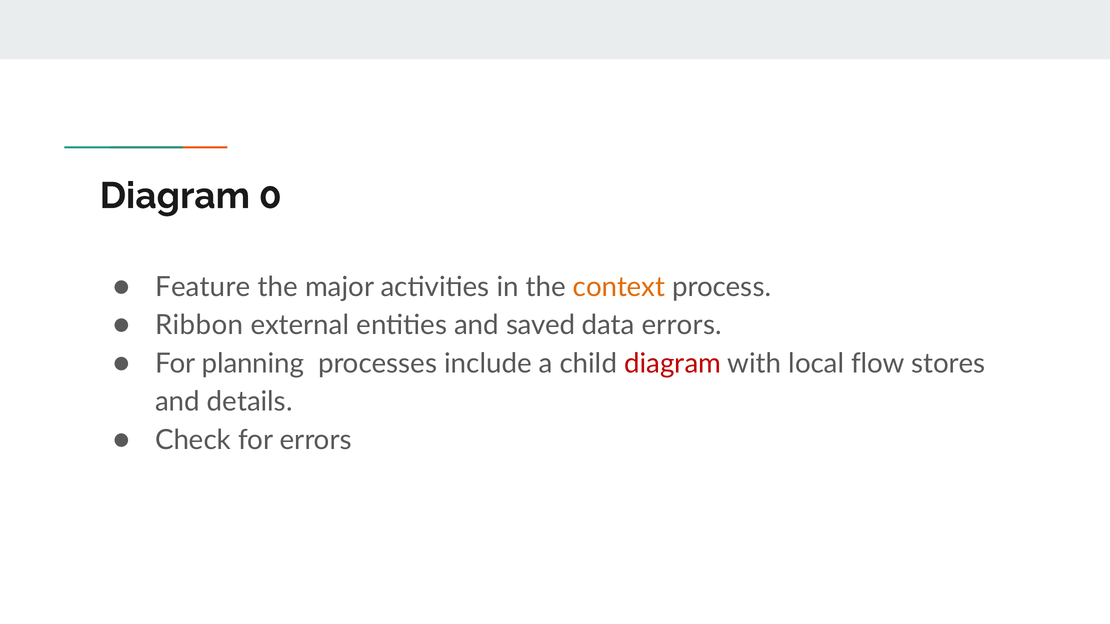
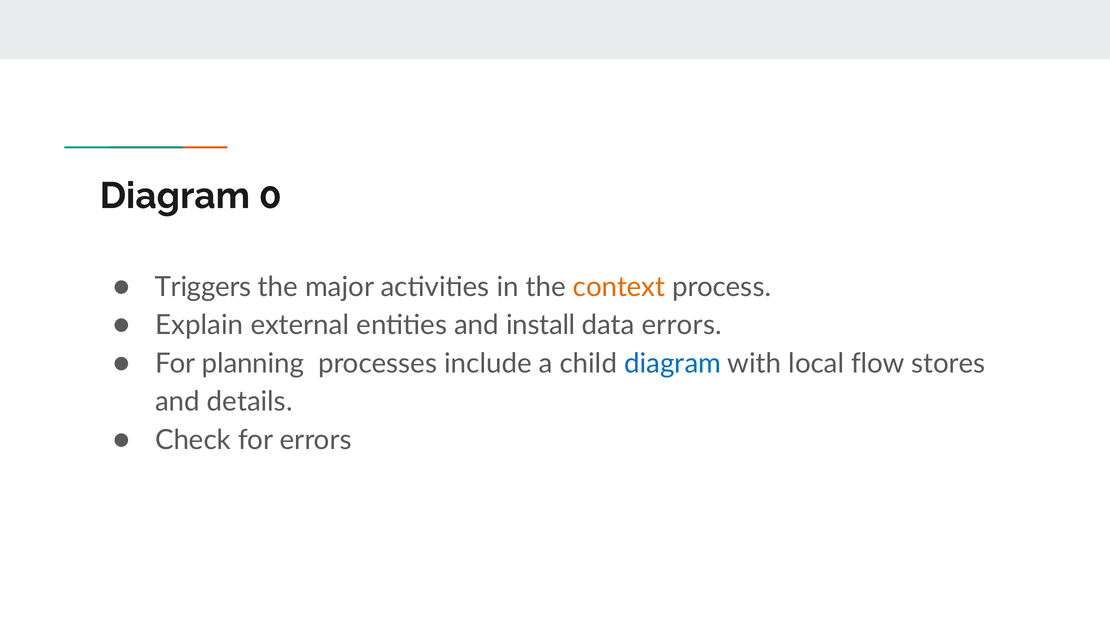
Feature: Feature -> Triggers
Ribbon: Ribbon -> Explain
saved: saved -> install
diagram at (673, 364) colour: red -> blue
